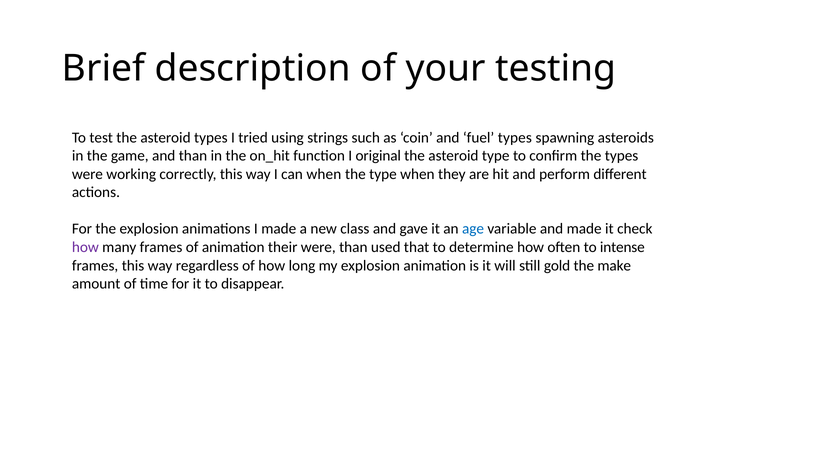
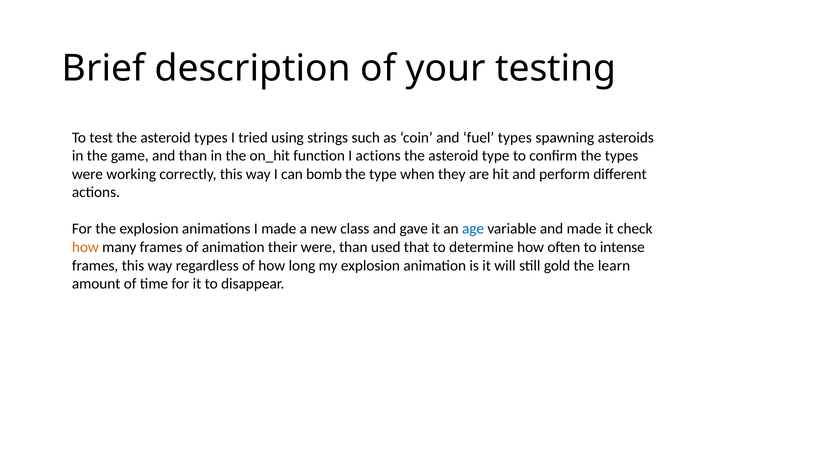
I original: original -> actions
can when: when -> bomb
how at (85, 247) colour: purple -> orange
make: make -> learn
